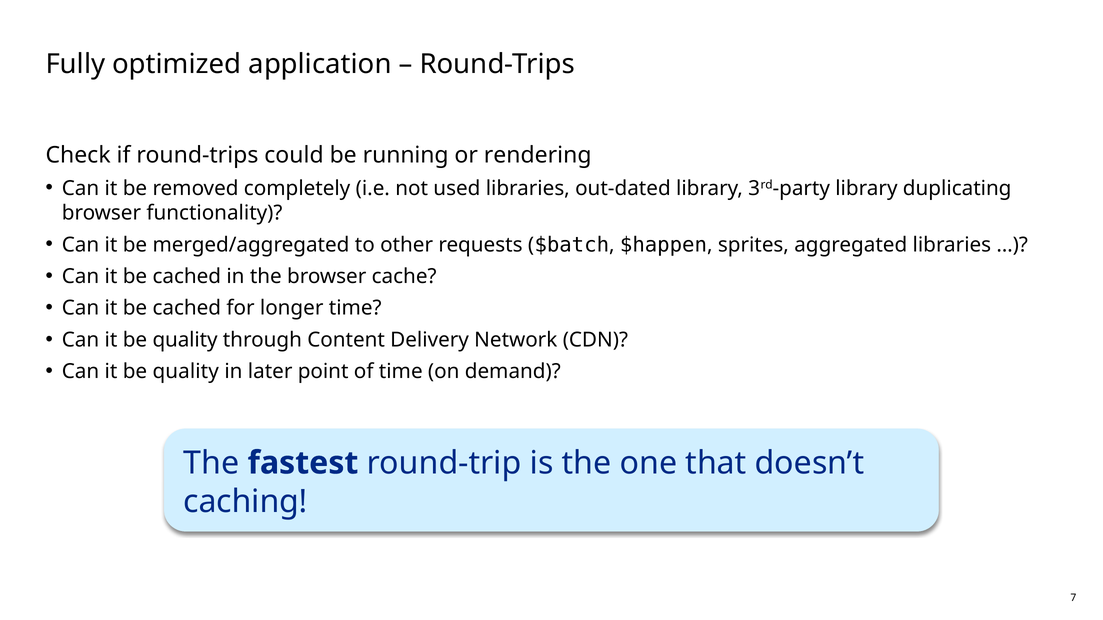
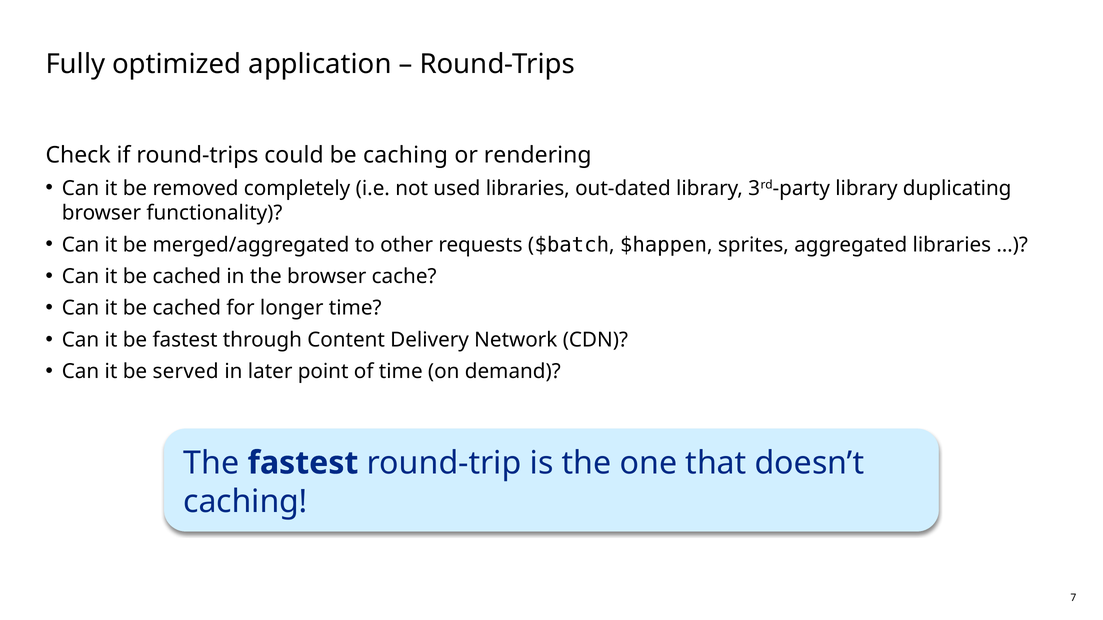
be running: running -> caching
quality at (185, 340): quality -> fastest
quality at (186, 372): quality -> served
